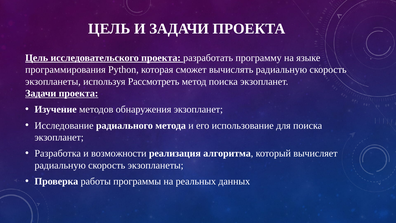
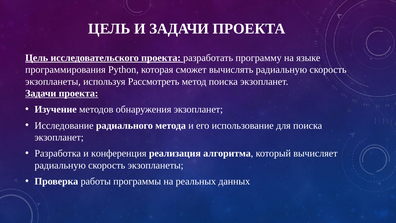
возможности: возможности -> конференция
